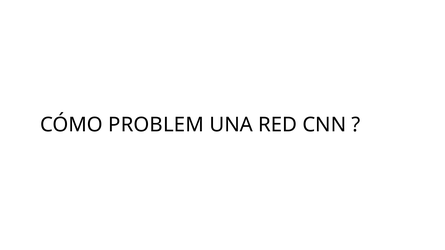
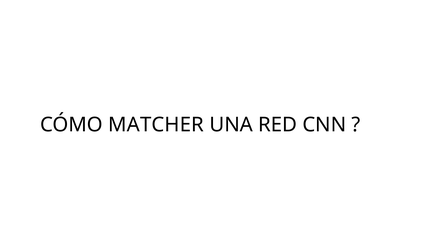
PROBLEM: PROBLEM -> MATCHER
